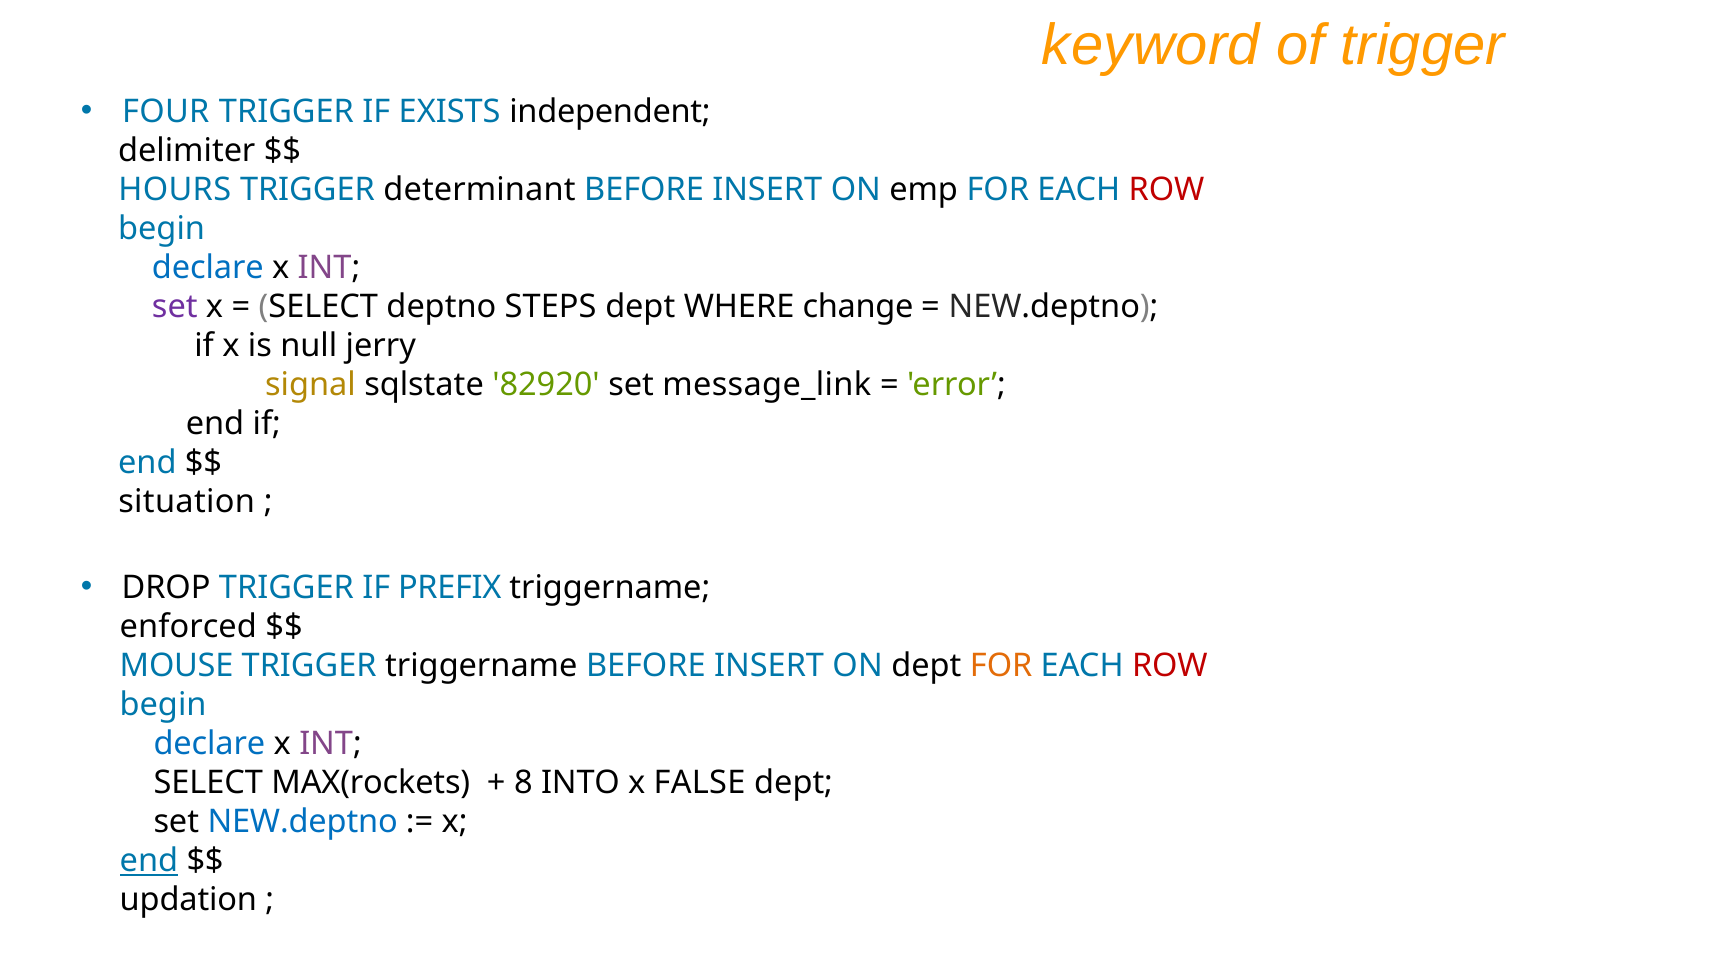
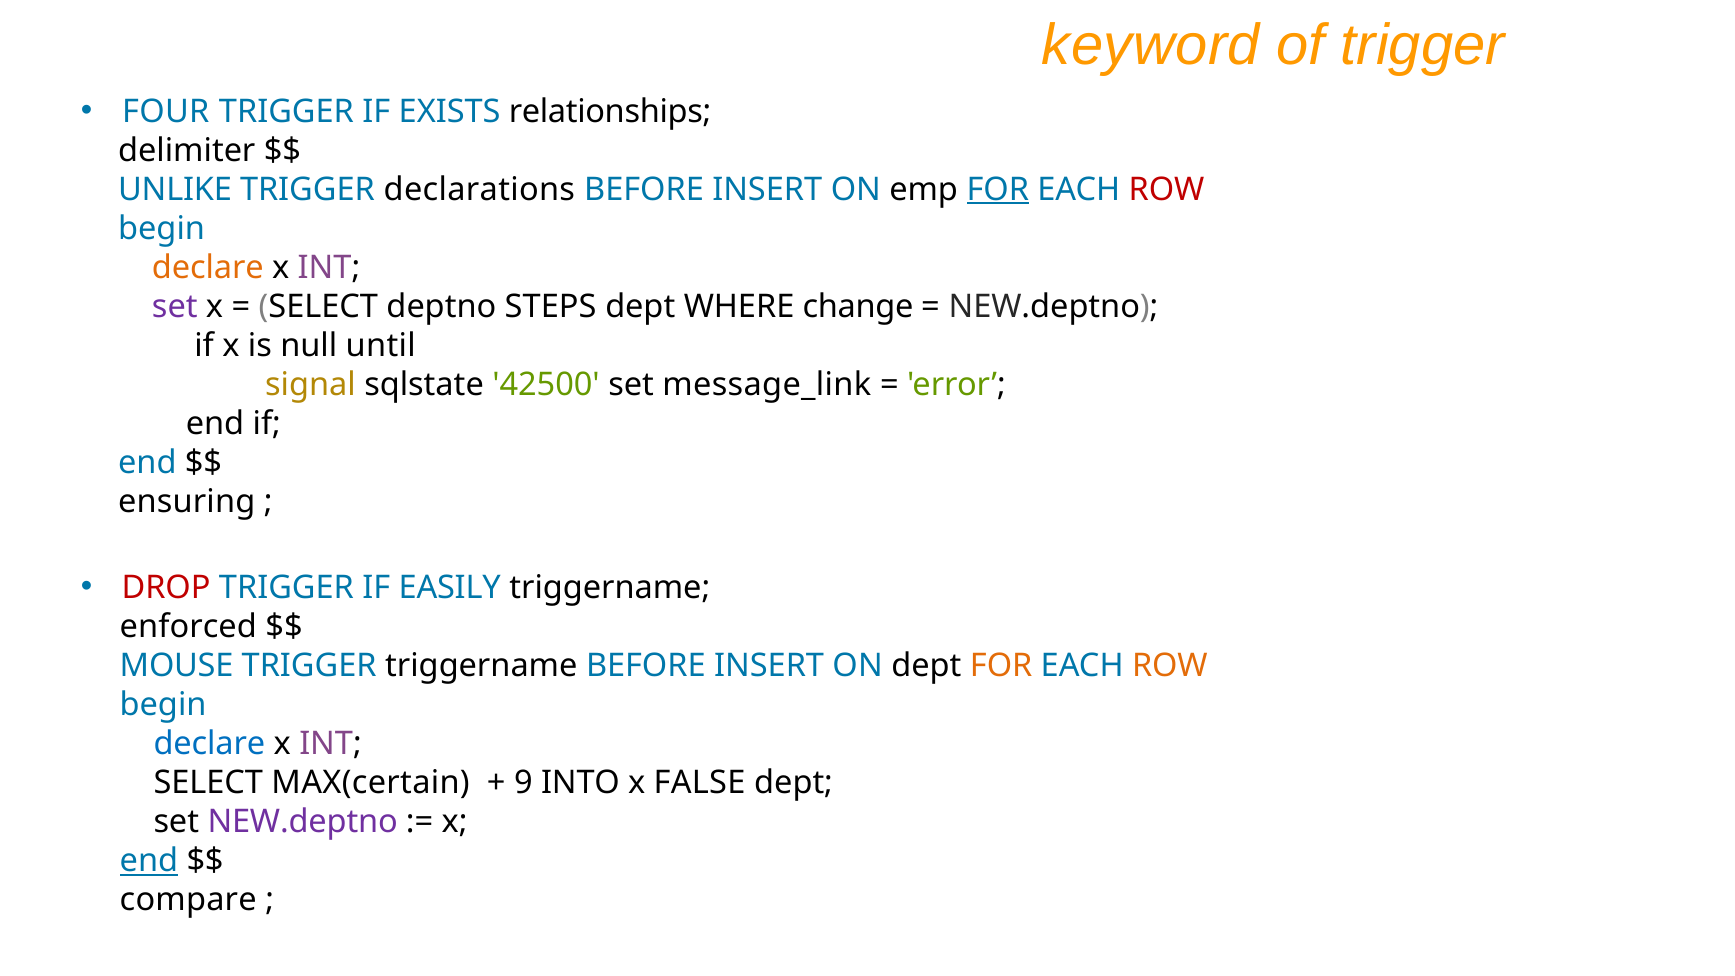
independent: independent -> relationships
HOURS: HOURS -> UNLIKE
determinant: determinant -> declarations
FOR at (998, 189) underline: none -> present
declare at (208, 267) colour: blue -> orange
jerry: jerry -> until
82920: 82920 -> 42500
situation: situation -> ensuring
DROP colour: black -> red
PREFIX: PREFIX -> EASILY
ROW at (1170, 666) colour: red -> orange
MAX(rockets: MAX(rockets -> MAX(certain
8: 8 -> 9
NEW.deptno at (303, 822) colour: blue -> purple
updation: updation -> compare
